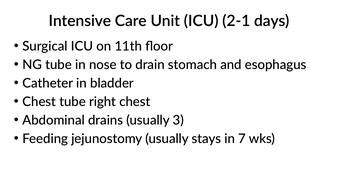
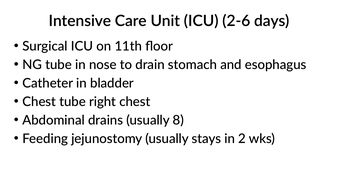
2-1: 2-1 -> 2-6
3: 3 -> 8
7: 7 -> 2
